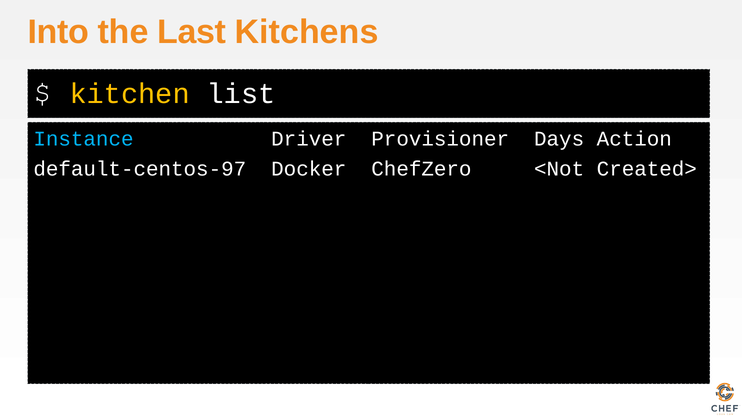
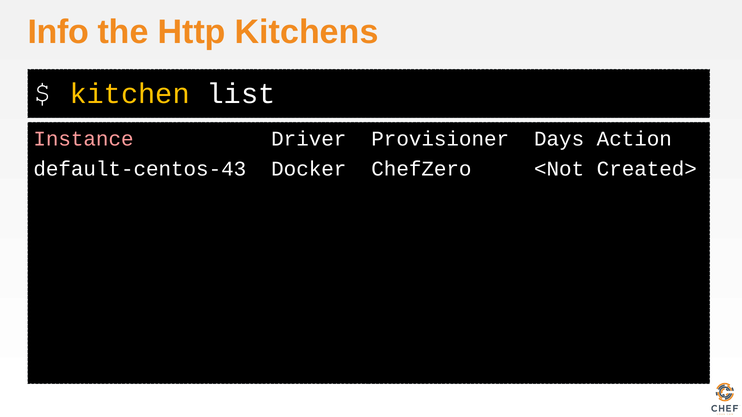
Into: Into -> Info
Last: Last -> Http
Instance colour: light blue -> pink
default-centos-97: default-centos-97 -> default-centos-43
